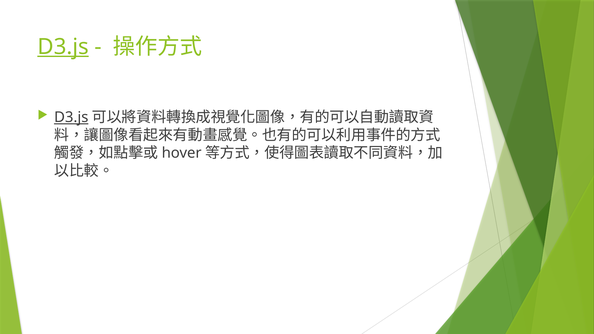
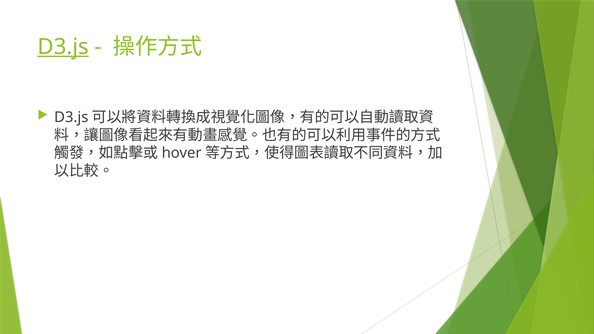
D3.js at (71, 117) underline: present -> none
